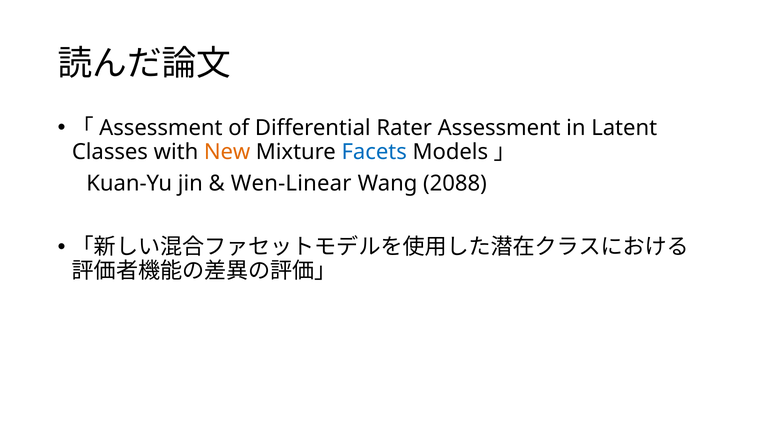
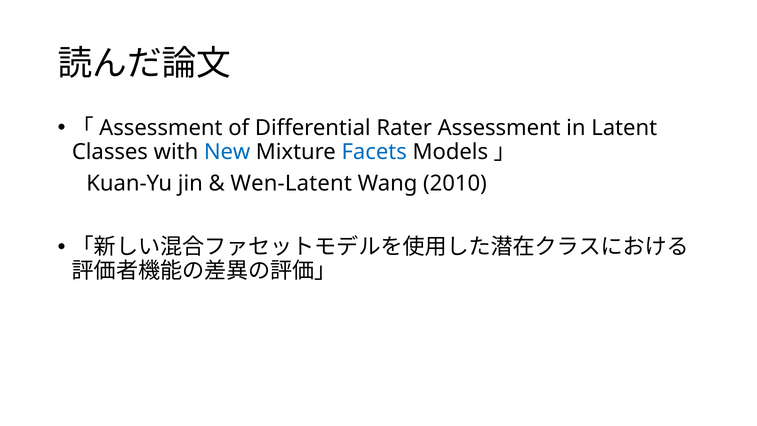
New colour: orange -> blue
Wen-Linear: Wen-Linear -> Wen-Latent
2088: 2088 -> 2010
